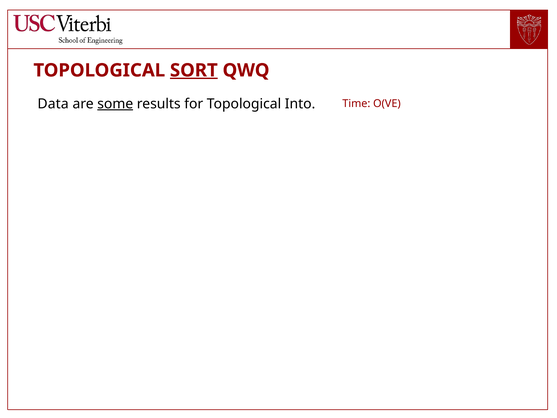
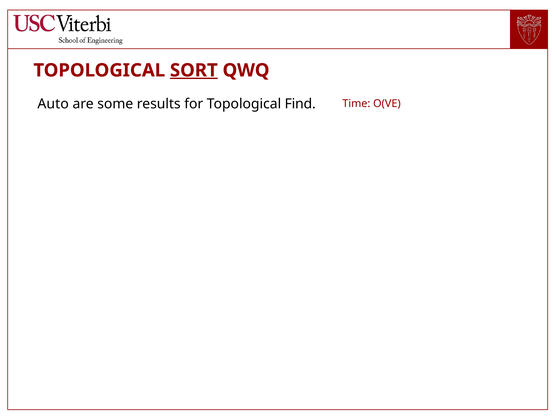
Data: Data -> Auto
some underline: present -> none
Into: Into -> Find
